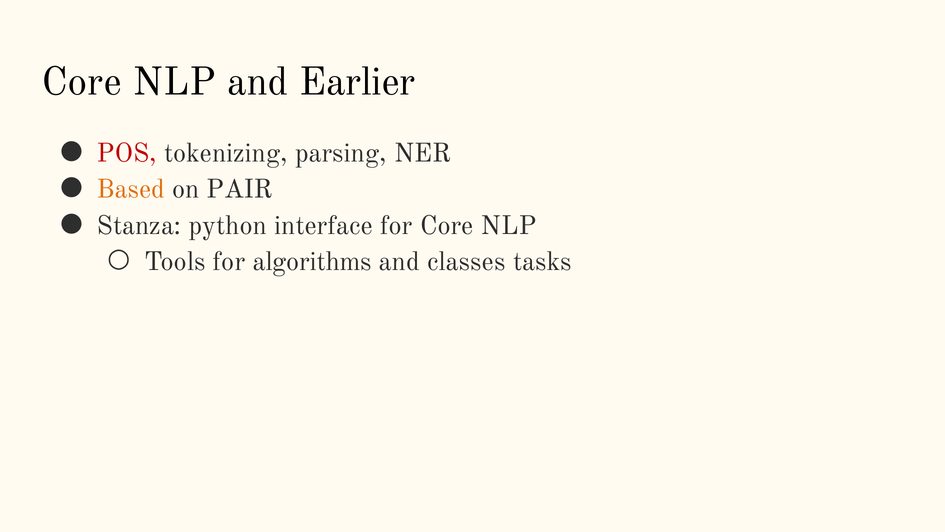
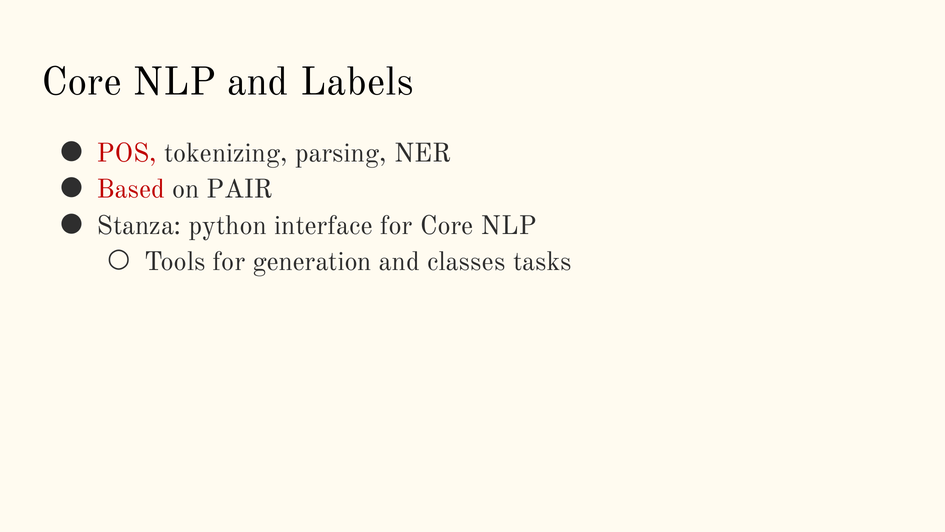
Earlier: Earlier -> Labels
Based colour: orange -> red
algorithms: algorithms -> generation
